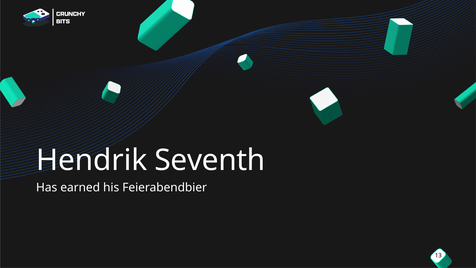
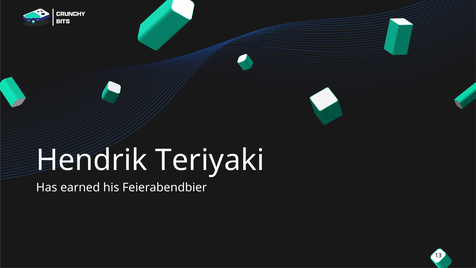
Seventh: Seventh -> Teriyaki
